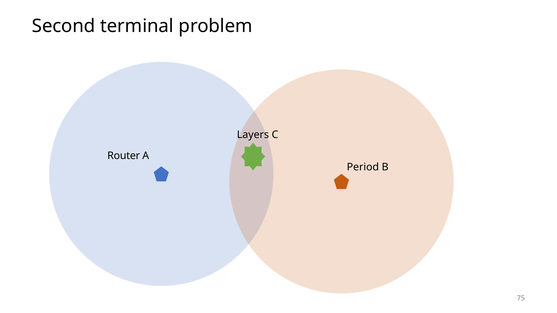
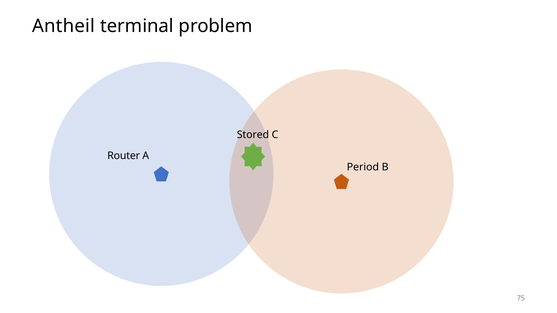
Second: Second -> Antheil
Layers: Layers -> Stored
